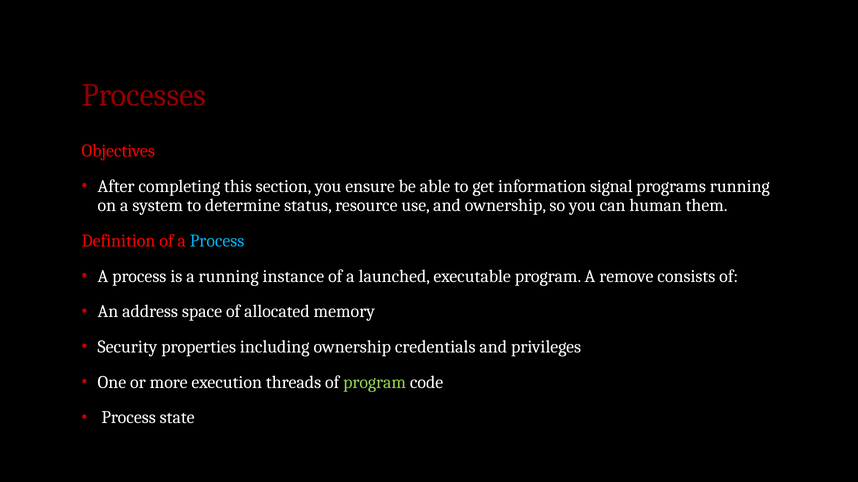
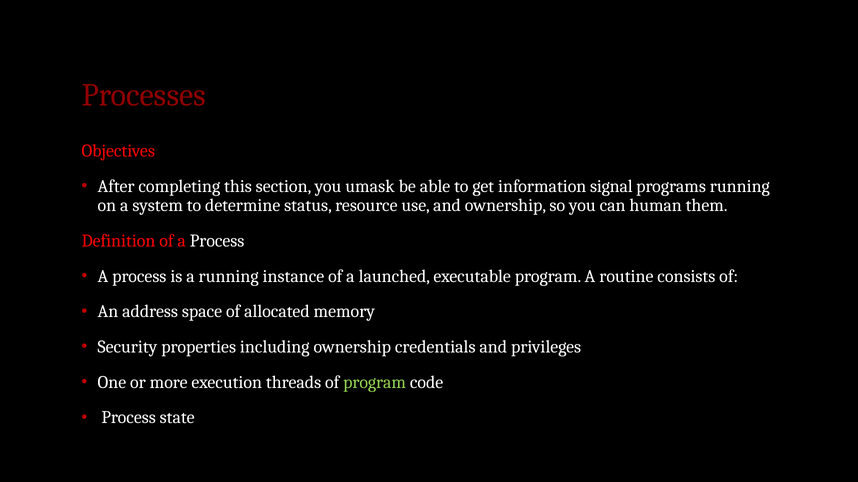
ensure: ensure -> umask
Process at (217, 241) colour: light blue -> white
remove: remove -> routine
